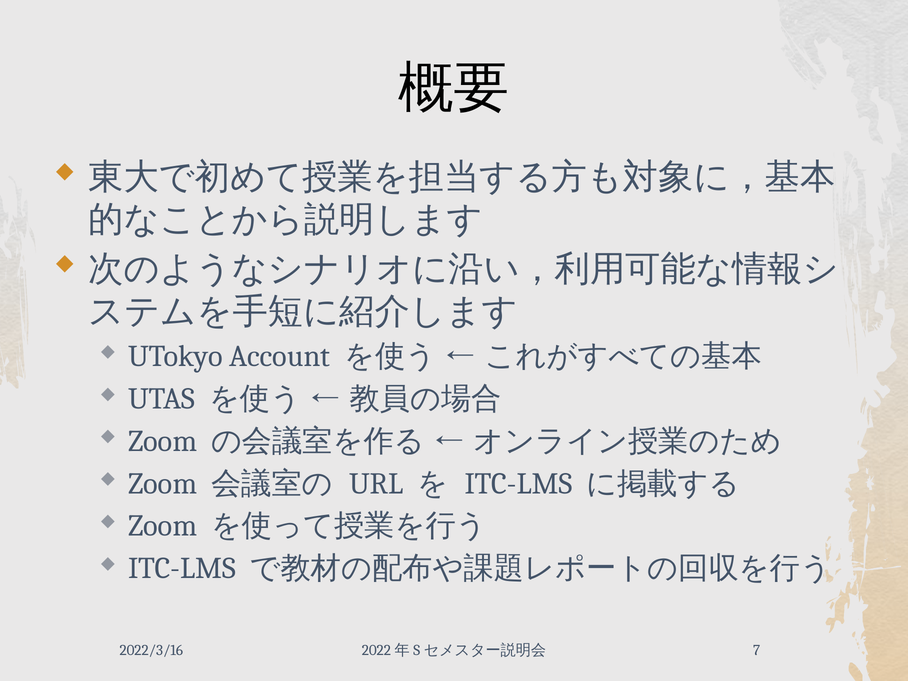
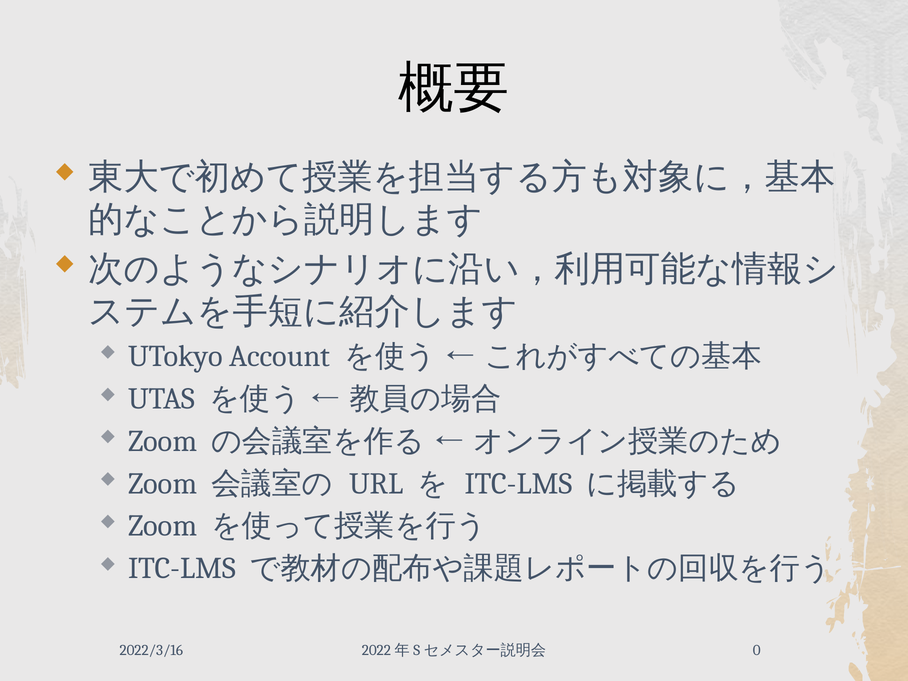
7: 7 -> 0
